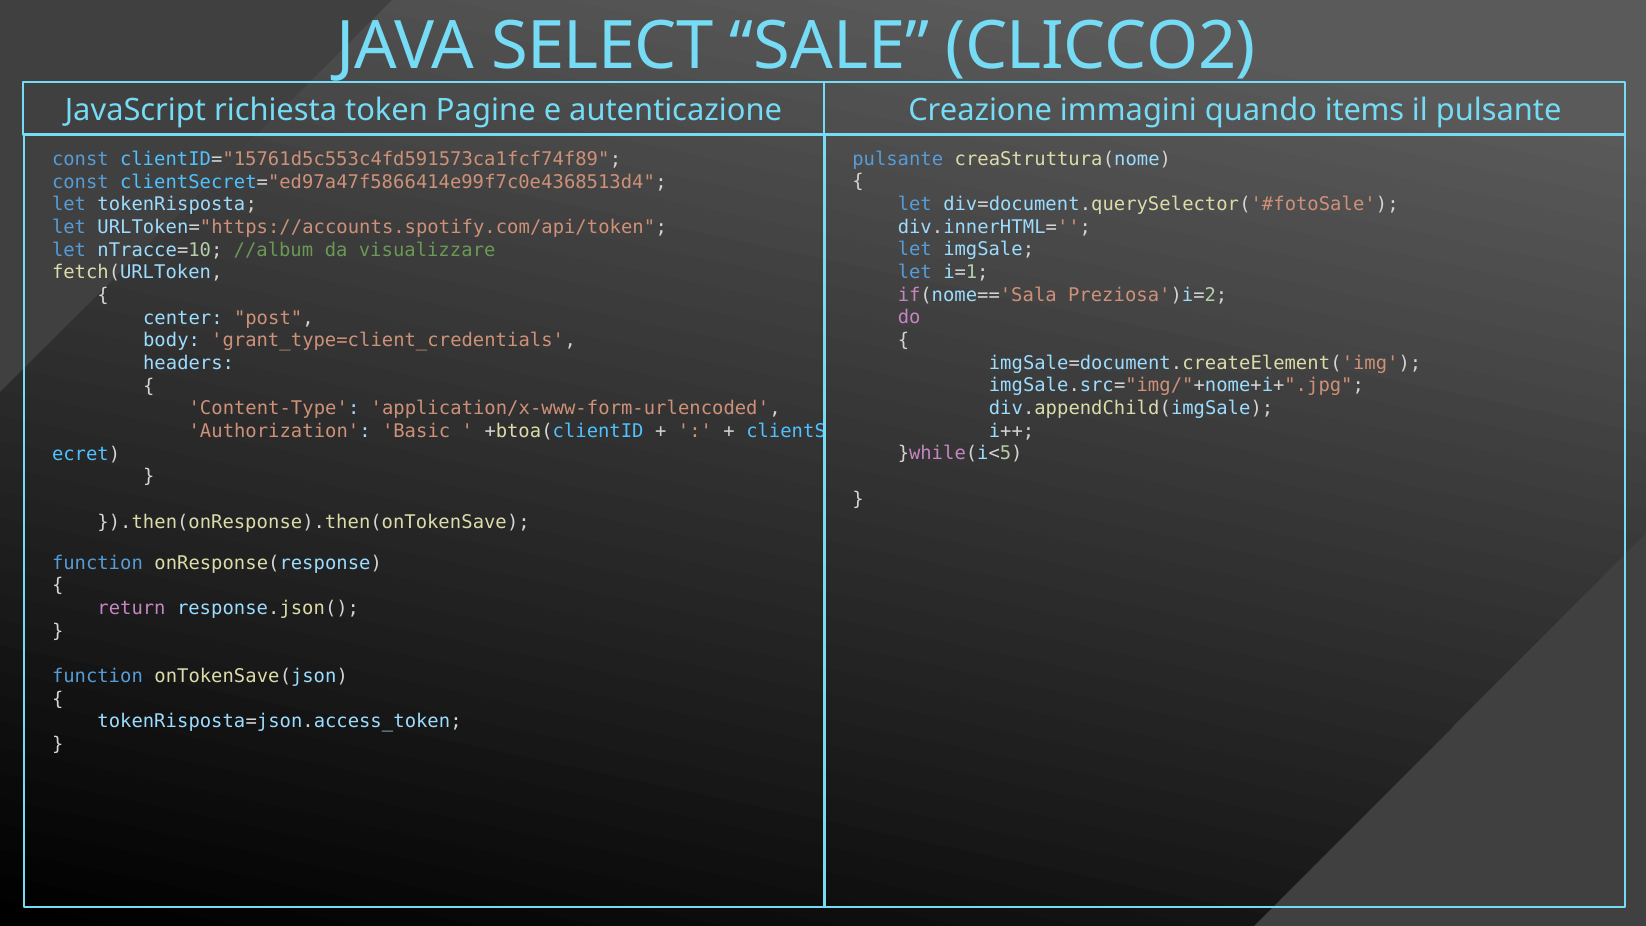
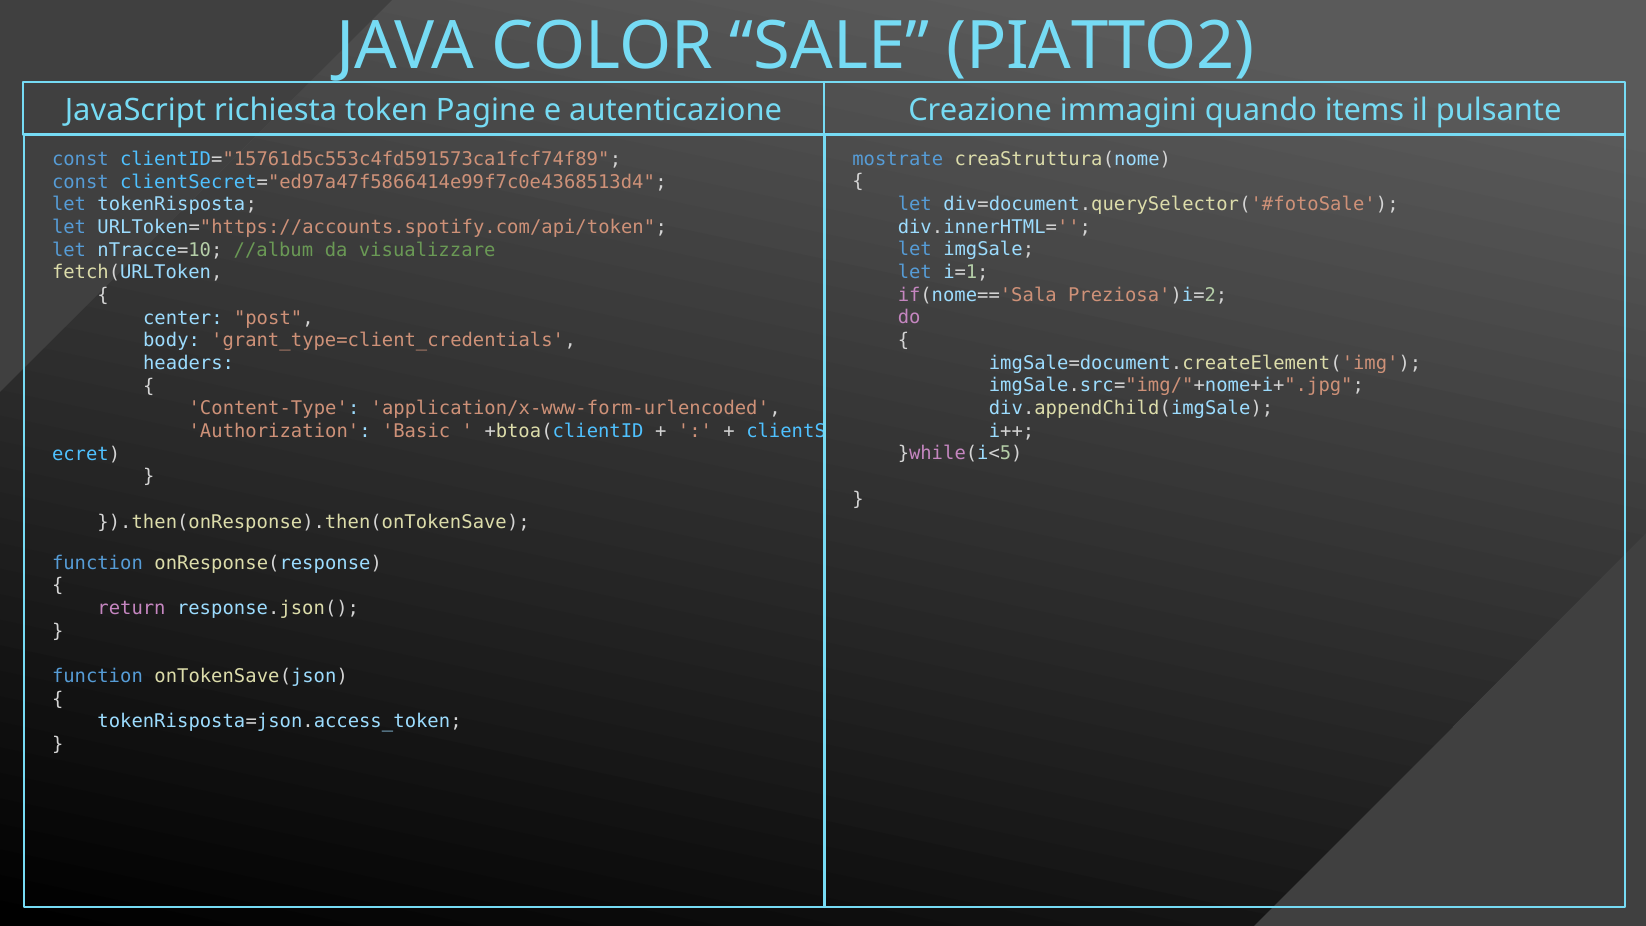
SELECT: SELECT -> COLOR
CLICCO2: CLICCO2 -> PIATTO2
pulsante at (898, 159): pulsante -> mostrate
